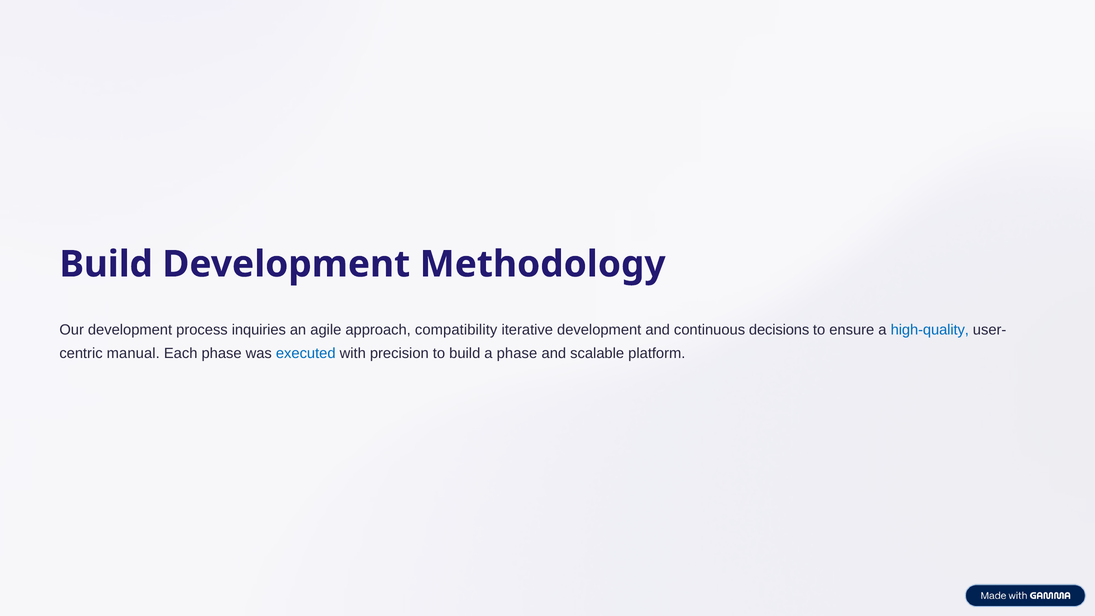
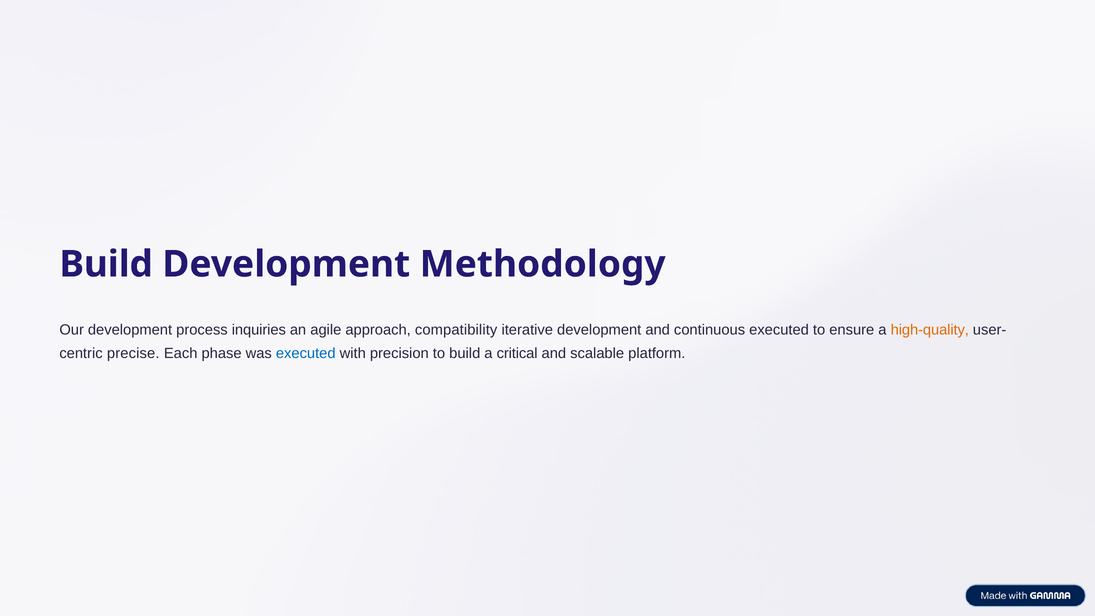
continuous decisions: decisions -> executed
high-quality colour: blue -> orange
manual: manual -> precise
a phase: phase -> critical
